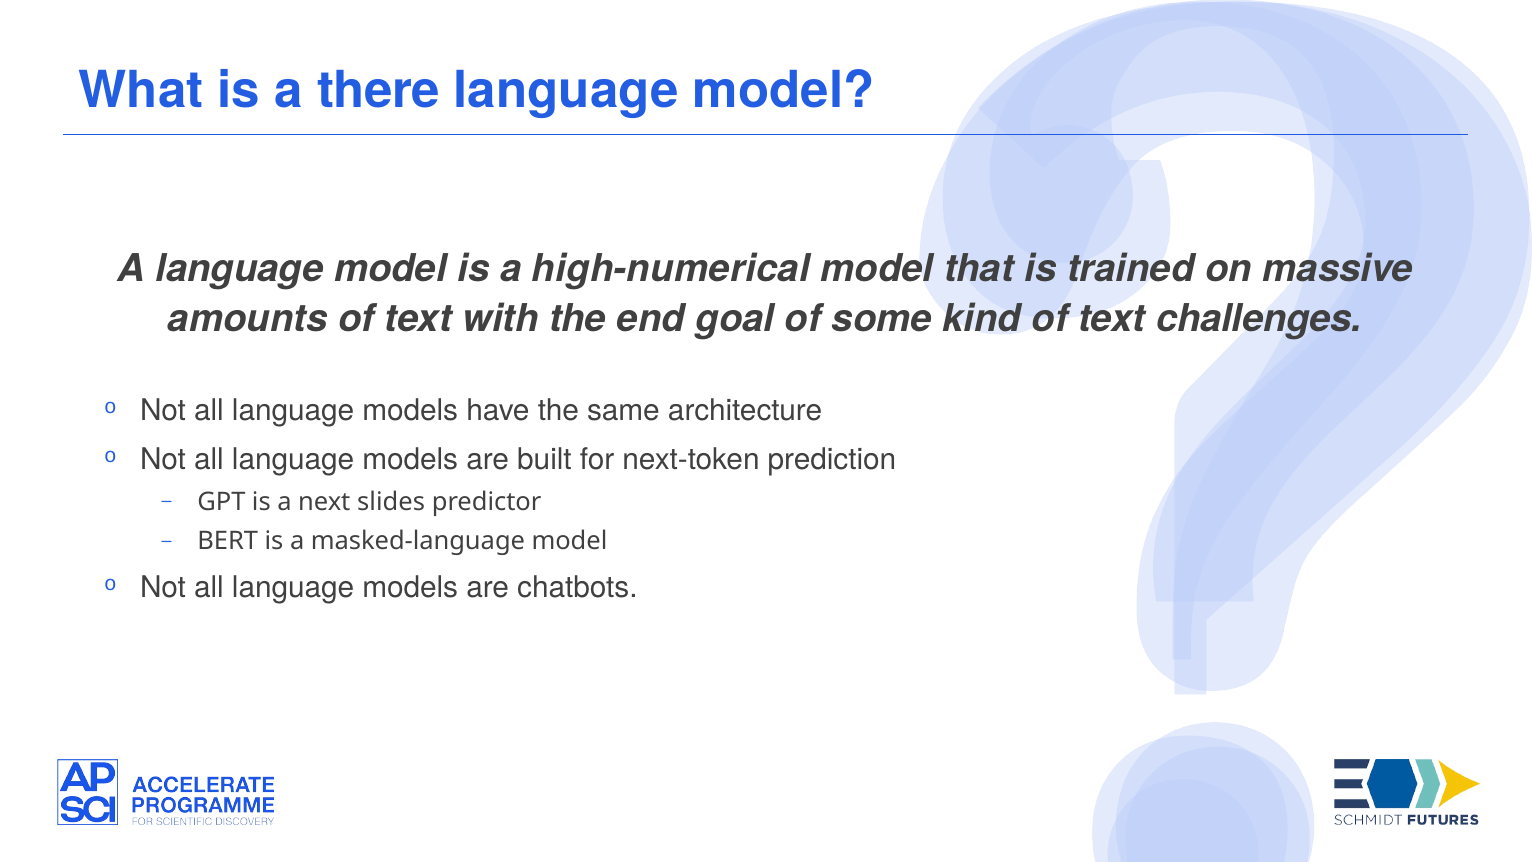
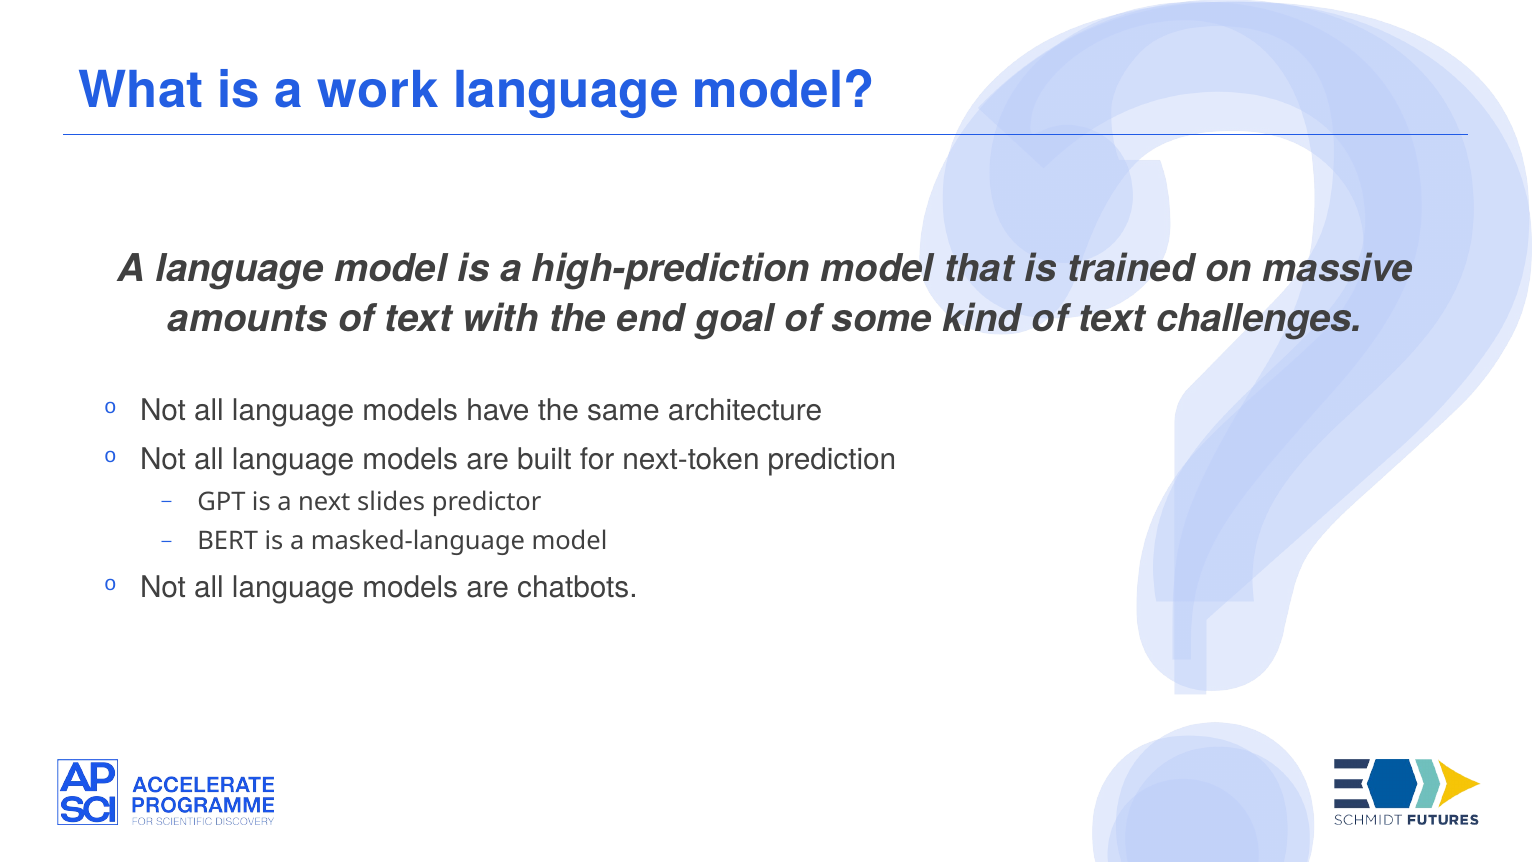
there: there -> work
high-numerical: high-numerical -> high-prediction
